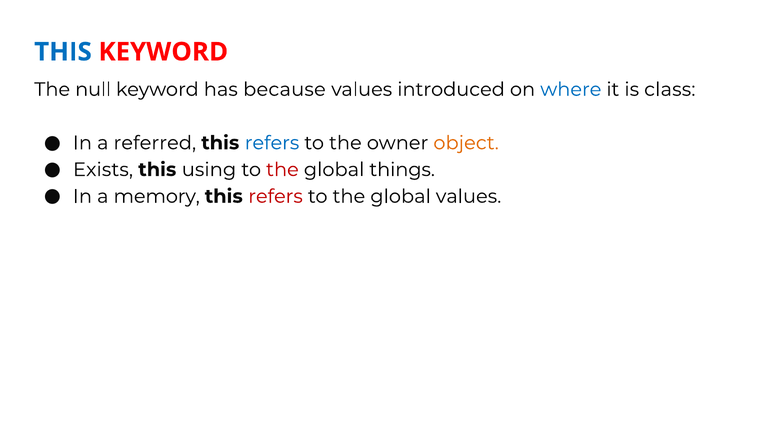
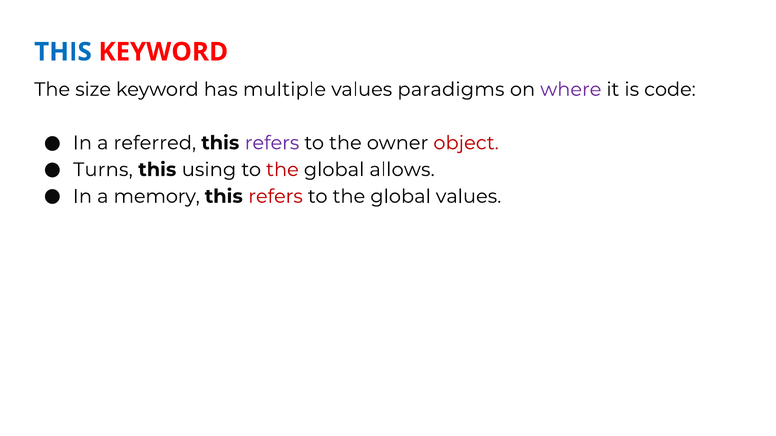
null: null -> size
because: because -> multiple
introduced: introduced -> paradigms
where colour: blue -> purple
class: class -> code
refers at (272, 143) colour: blue -> purple
object colour: orange -> red
Exists: Exists -> Turns
things: things -> allows
